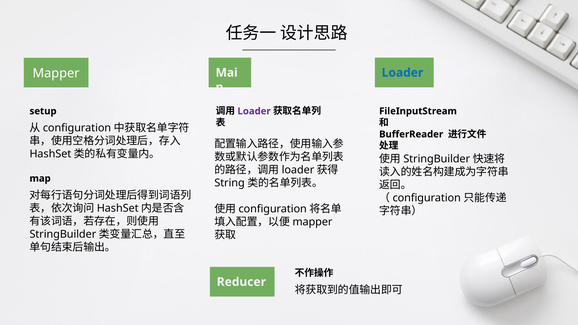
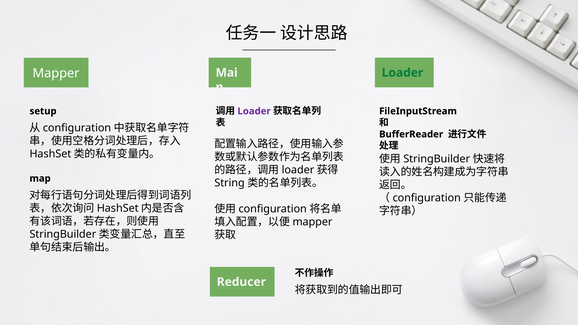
Loader at (402, 73) colour: blue -> green
